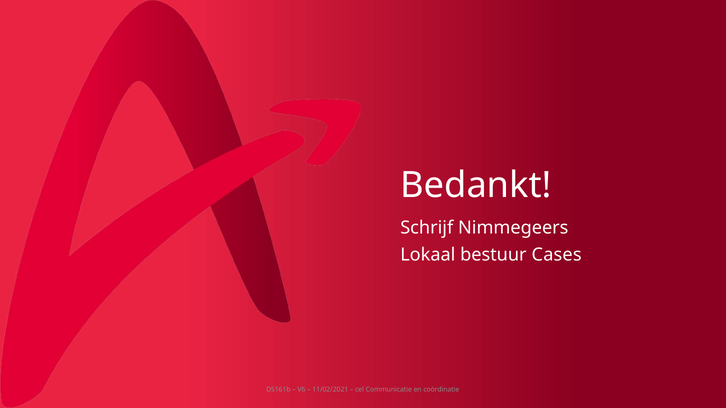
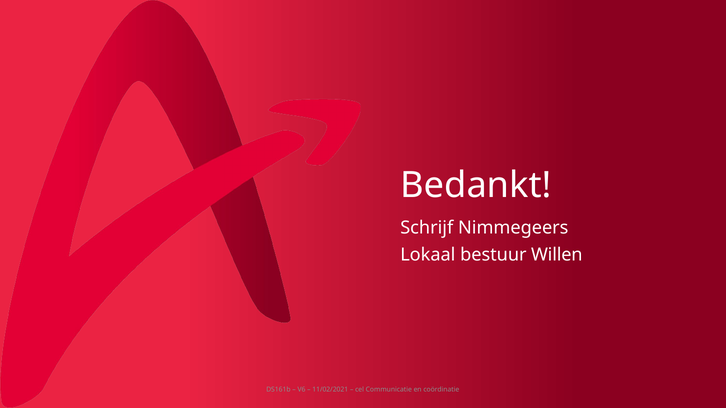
Cases: Cases -> Willen
